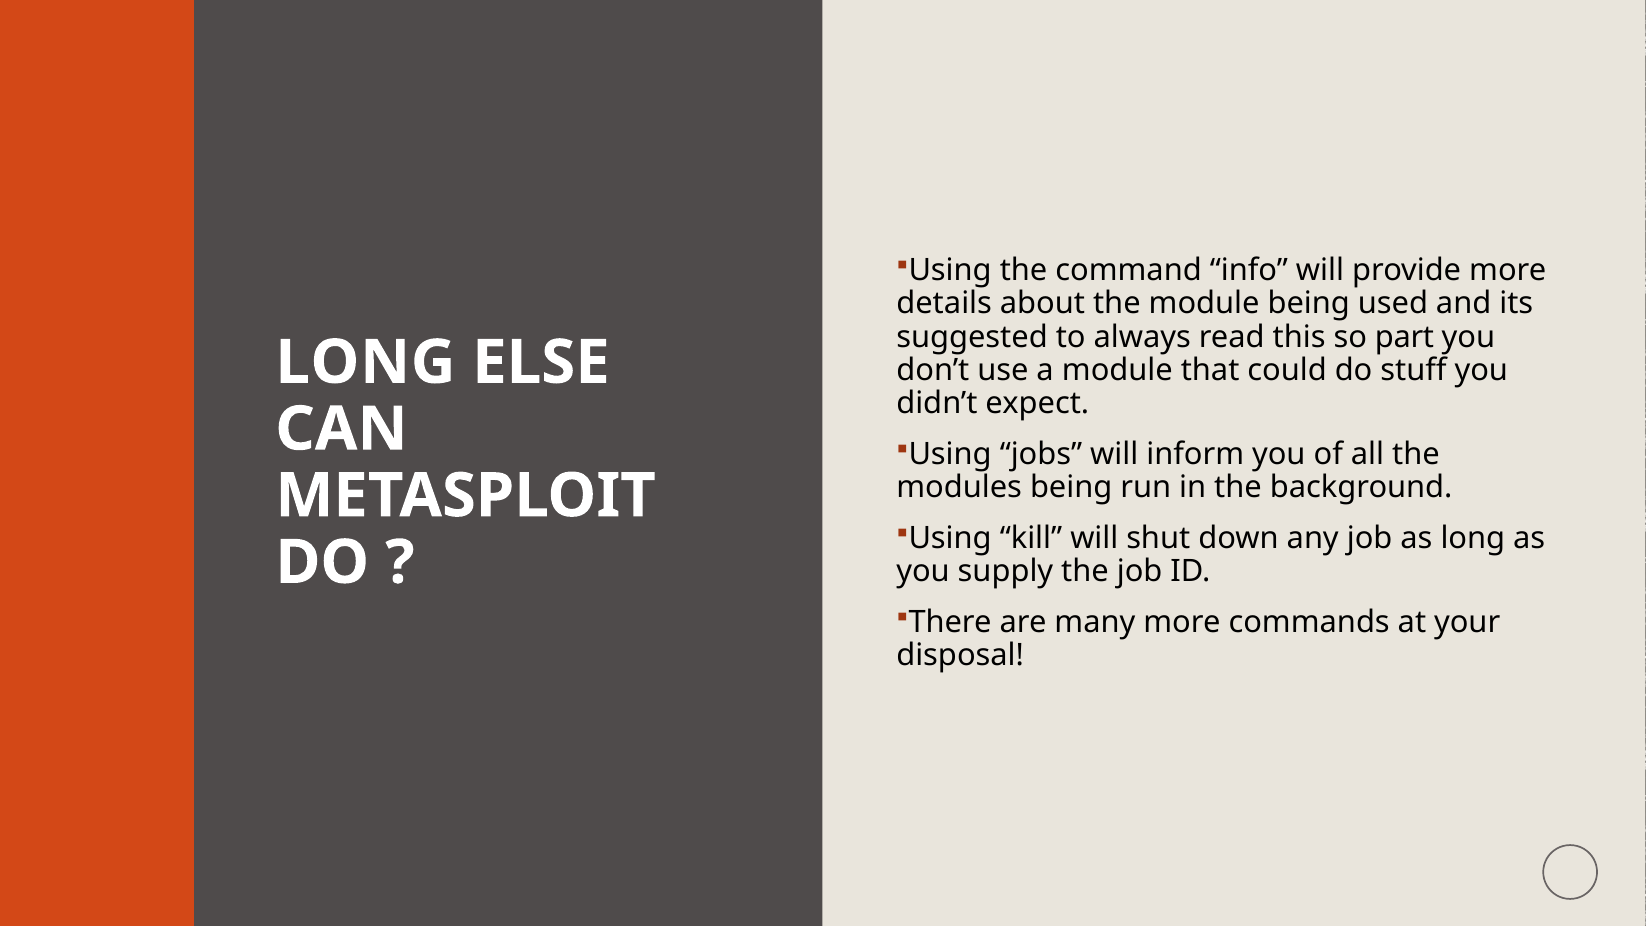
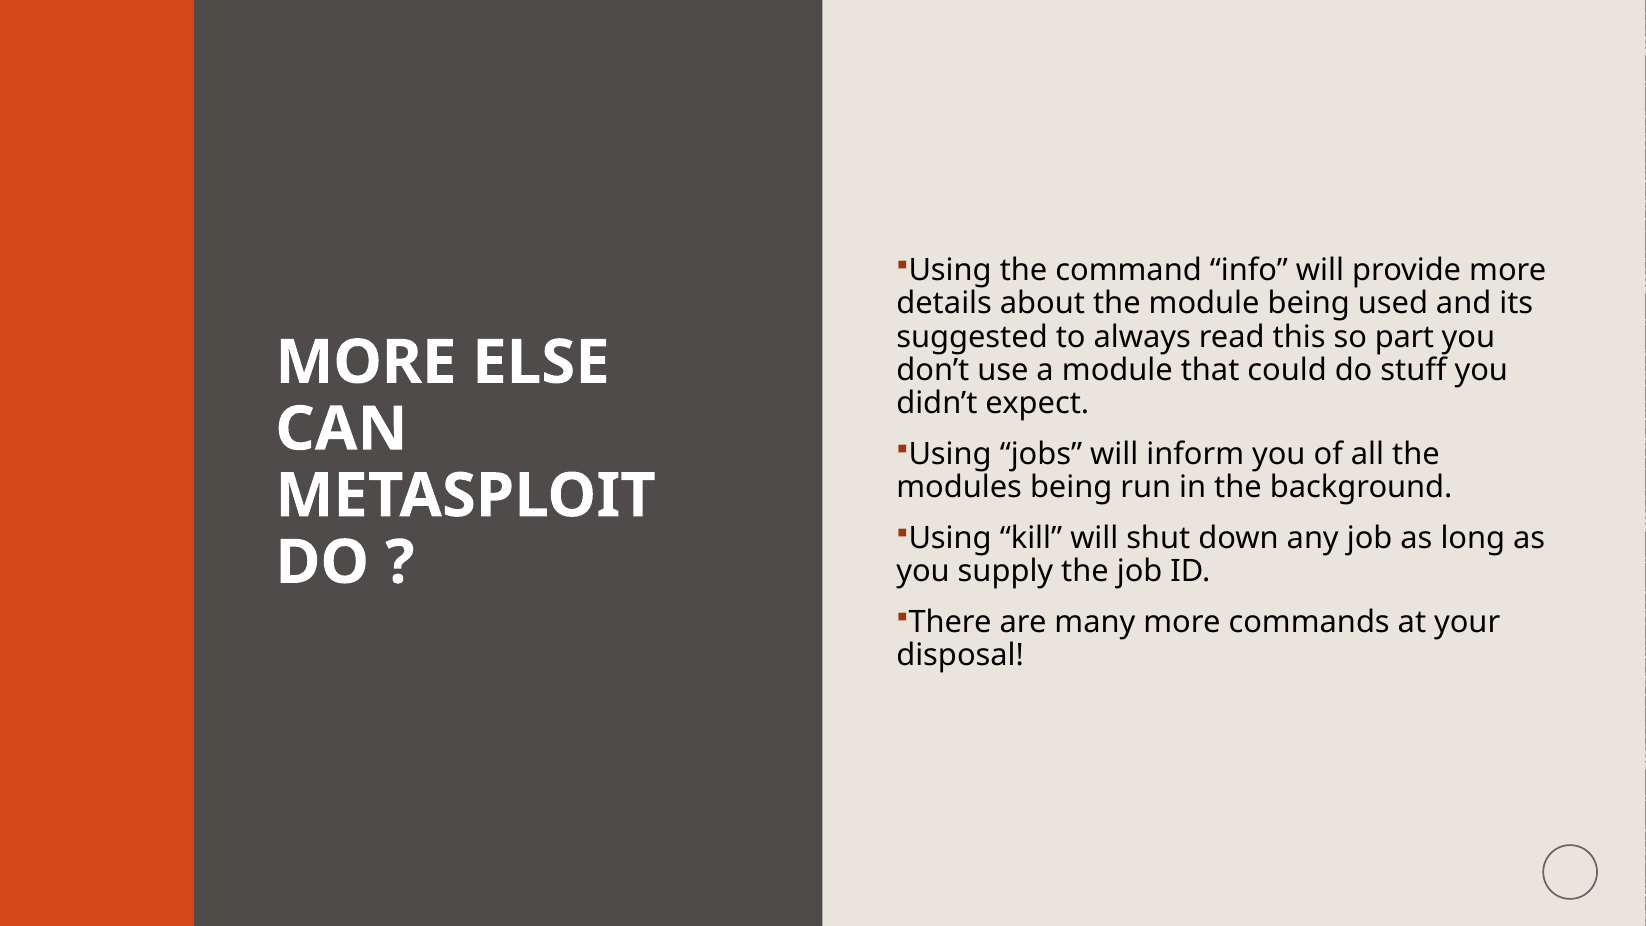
LONG at (365, 362): LONG -> MORE
